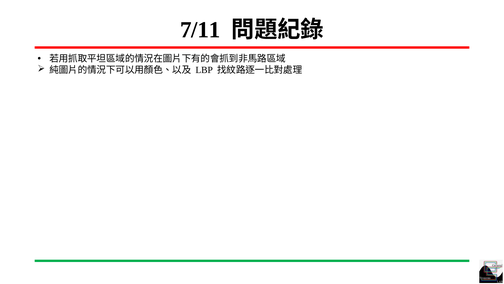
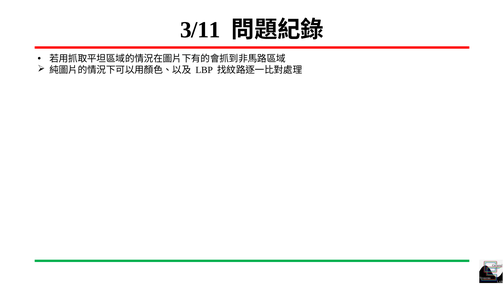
7/11: 7/11 -> 3/11
